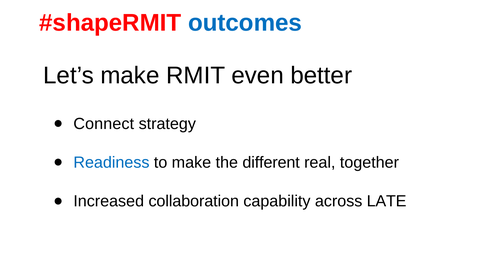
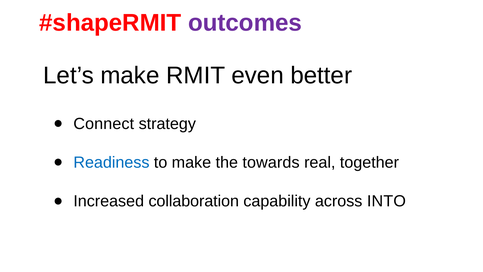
outcomes colour: blue -> purple
different: different -> towards
LATE: LATE -> INTO
